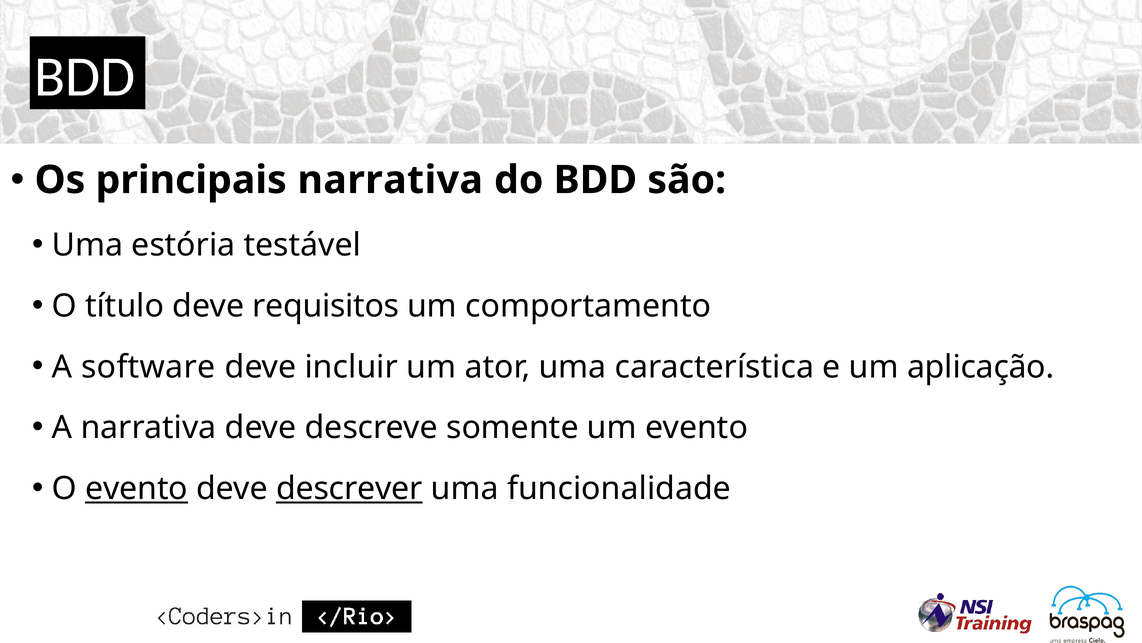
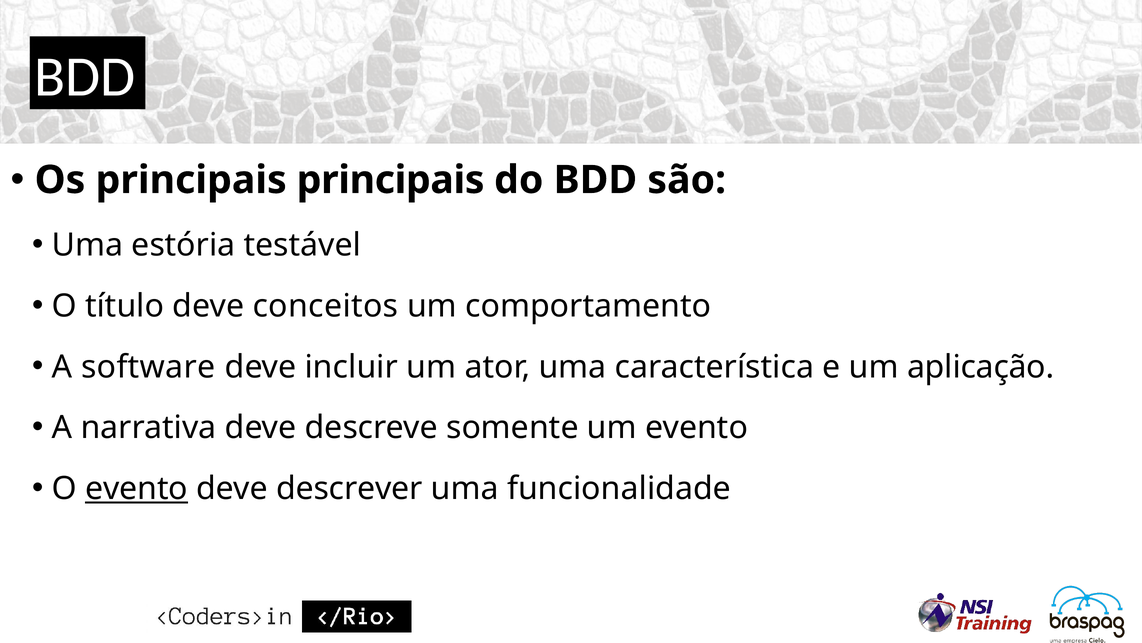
principais narrativa: narrativa -> principais
requisitos: requisitos -> conceitos
descrever underline: present -> none
